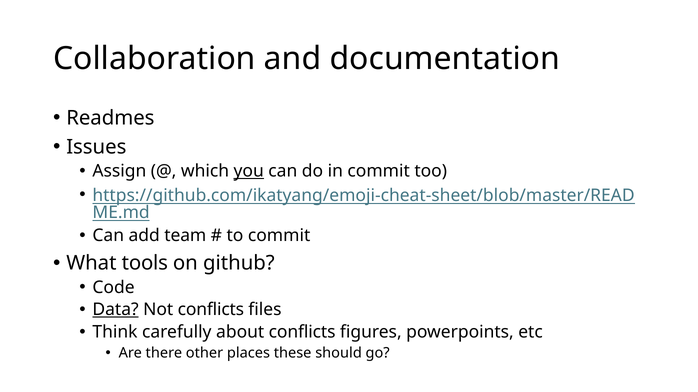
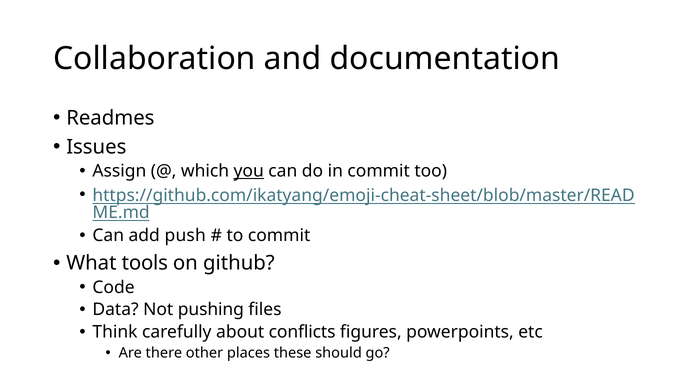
team: team -> push
Data underline: present -> none
Not conflicts: conflicts -> pushing
